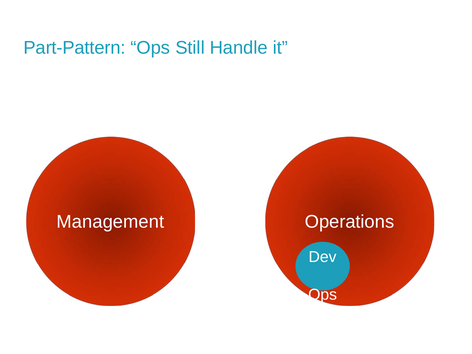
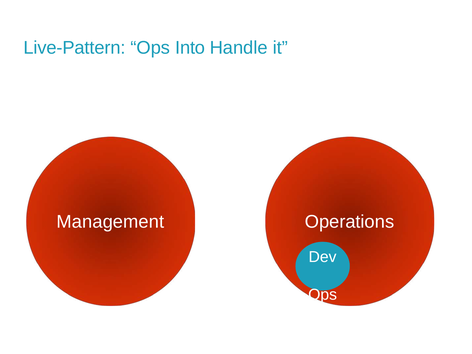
Part-Pattern: Part-Pattern -> Live-Pattern
Still: Still -> Into
